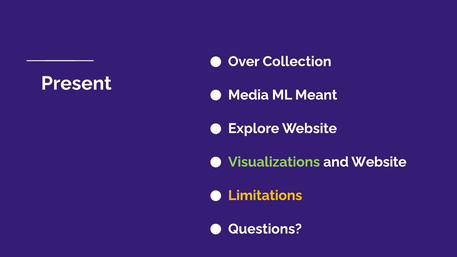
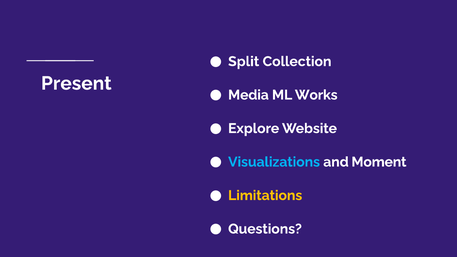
Over: Over -> Split
Meant: Meant -> Works
Visualizations colour: light green -> light blue
and Website: Website -> Moment
